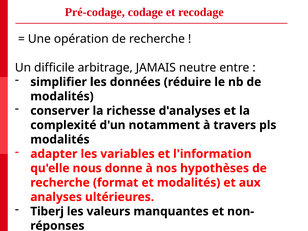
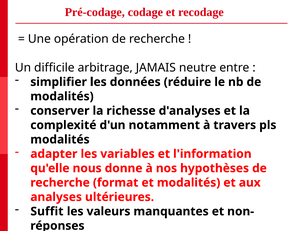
Tiberj: Tiberj -> Suffit
